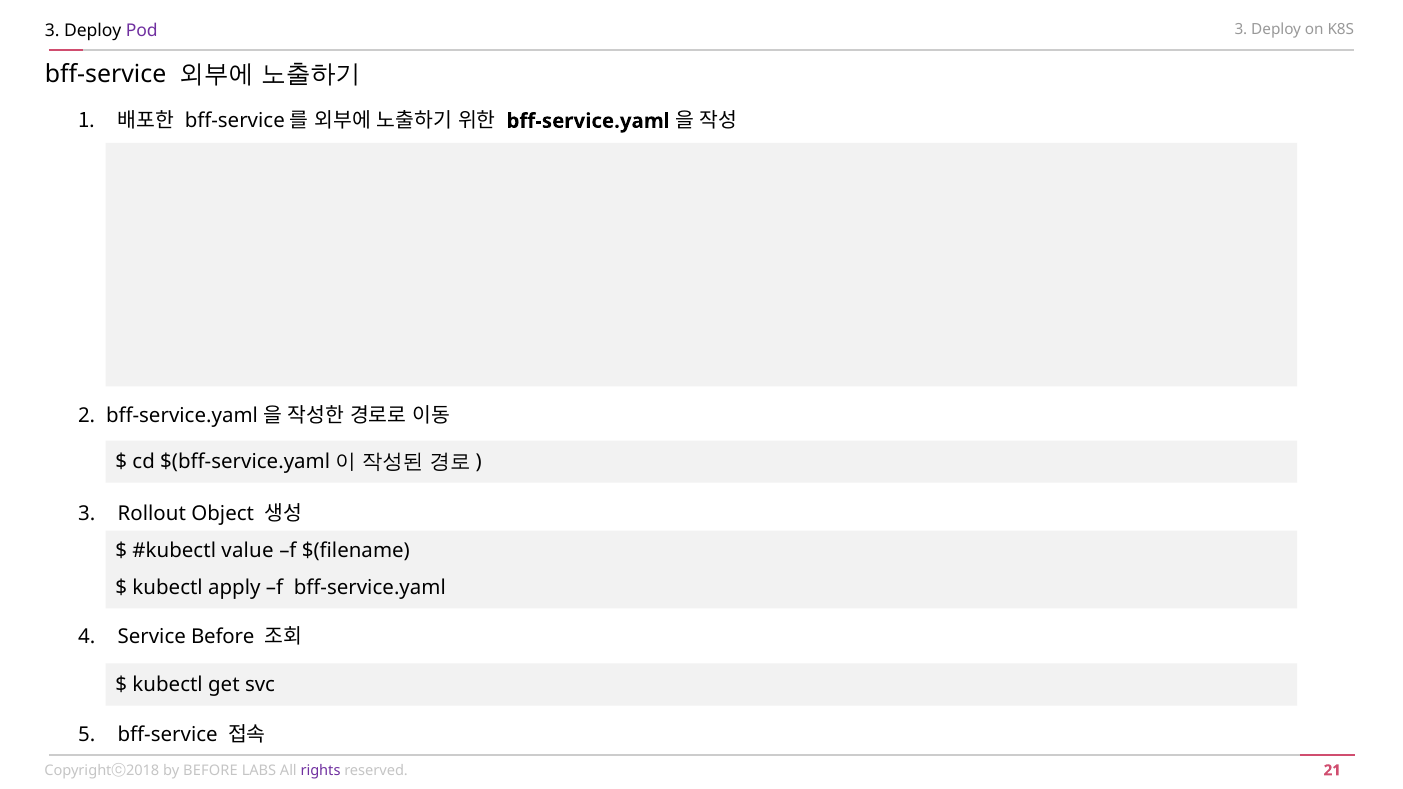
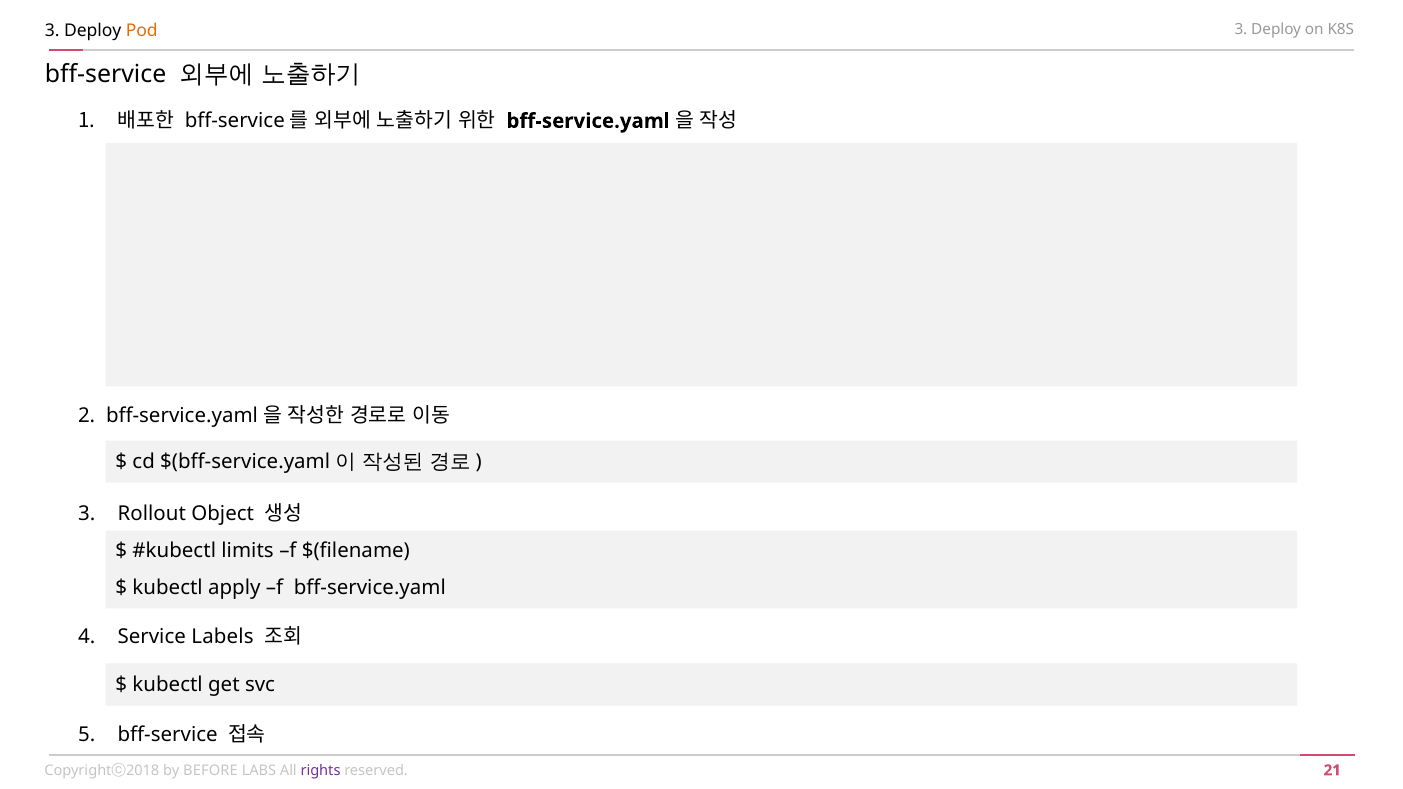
Pod colour: purple -> orange
value: value -> limits
Service Before: Before -> Labels
